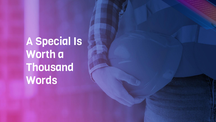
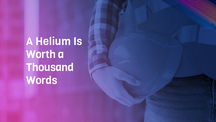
Special: Special -> Helium
